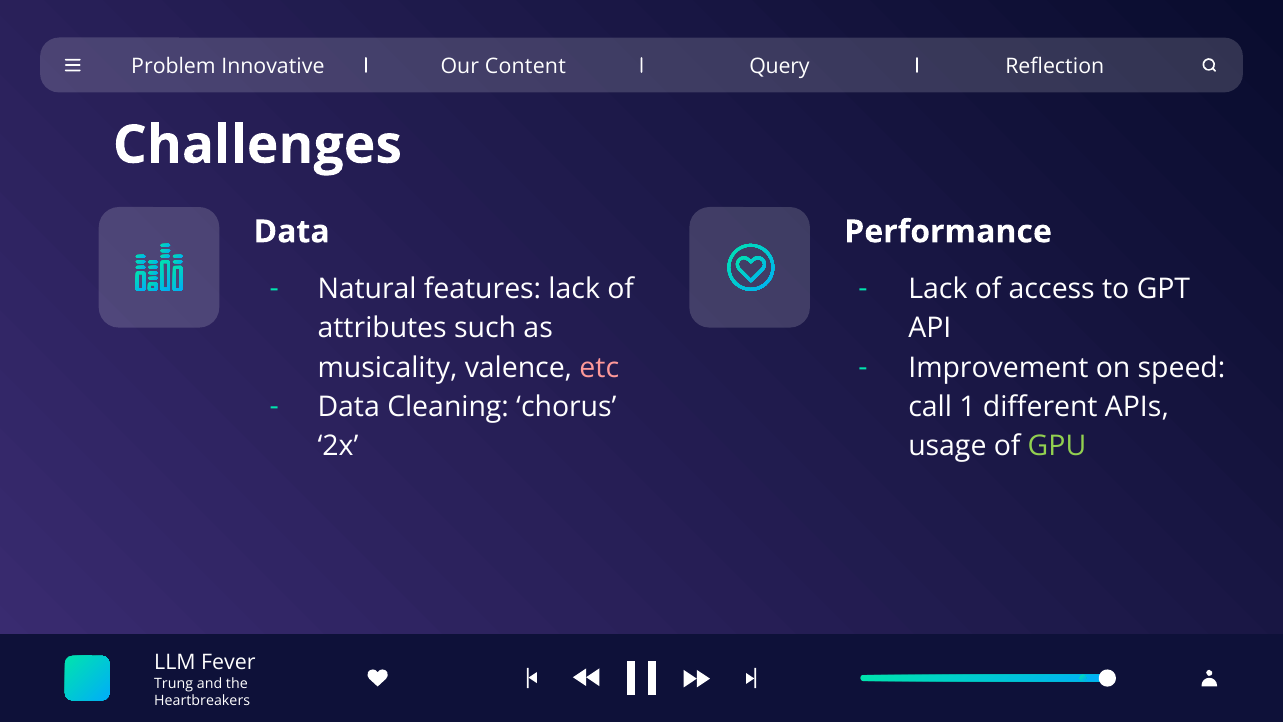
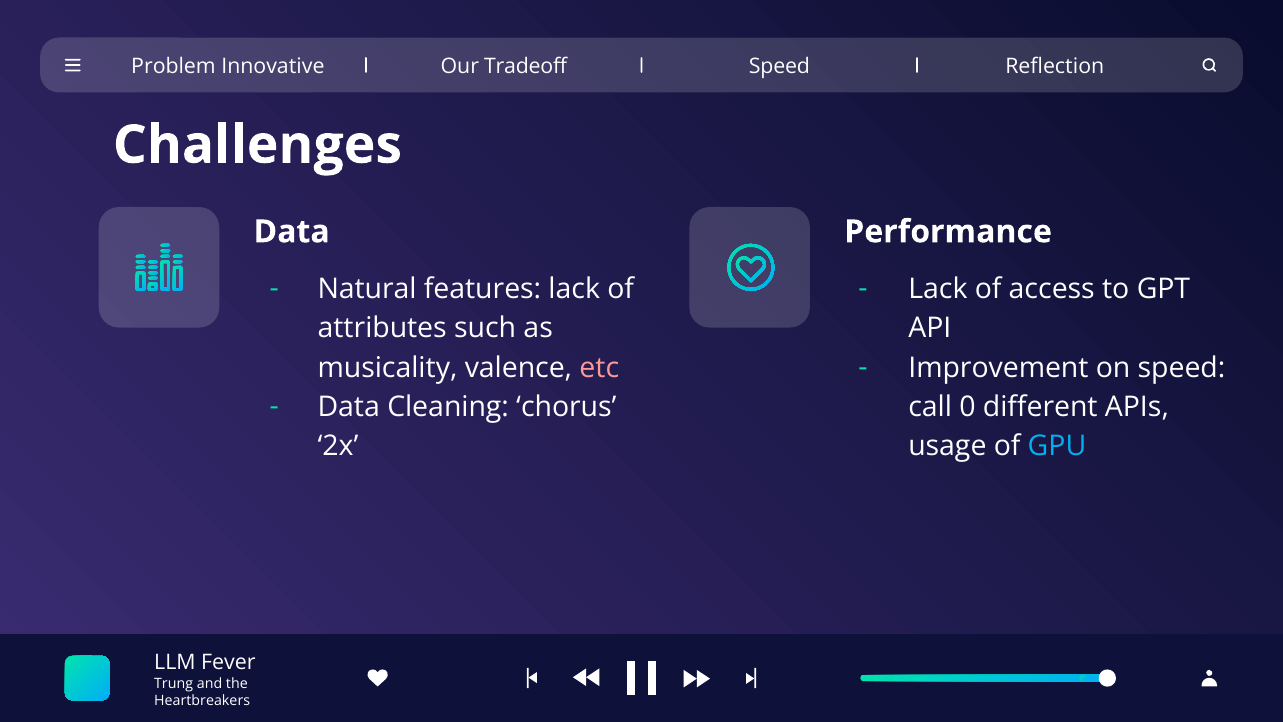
Content: Content -> Tradeoff
Query at (779, 66): Query -> Speed
1: 1 -> 0
GPU colour: light green -> light blue
